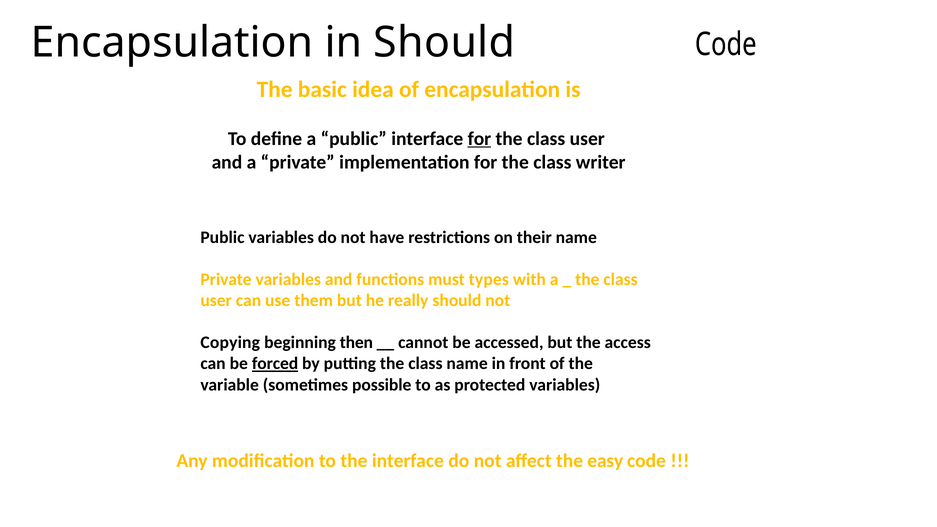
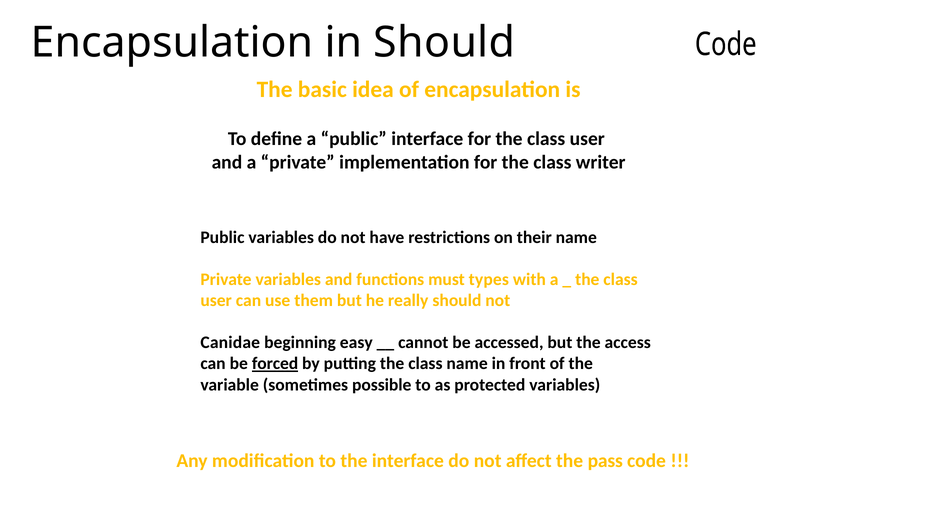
for at (479, 139) underline: present -> none
Copying: Copying -> Canidae
then: then -> easy
easy: easy -> pass
